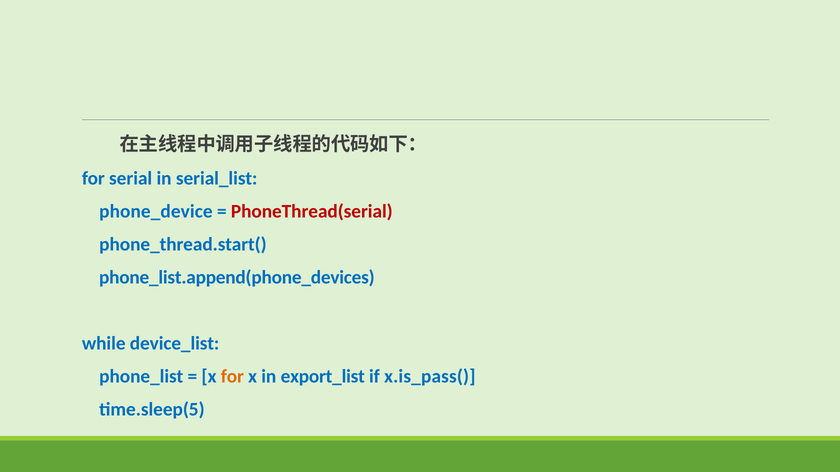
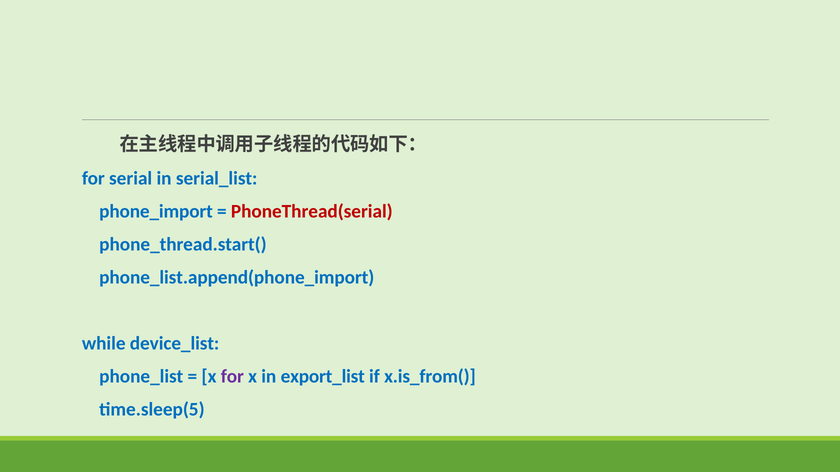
phone_device: phone_device -> phone_import
phone_list.append(phone_devices: phone_list.append(phone_devices -> phone_list.append(phone_import
for at (232, 377) colour: orange -> purple
x.is_pass(: x.is_pass( -> x.is_from(
